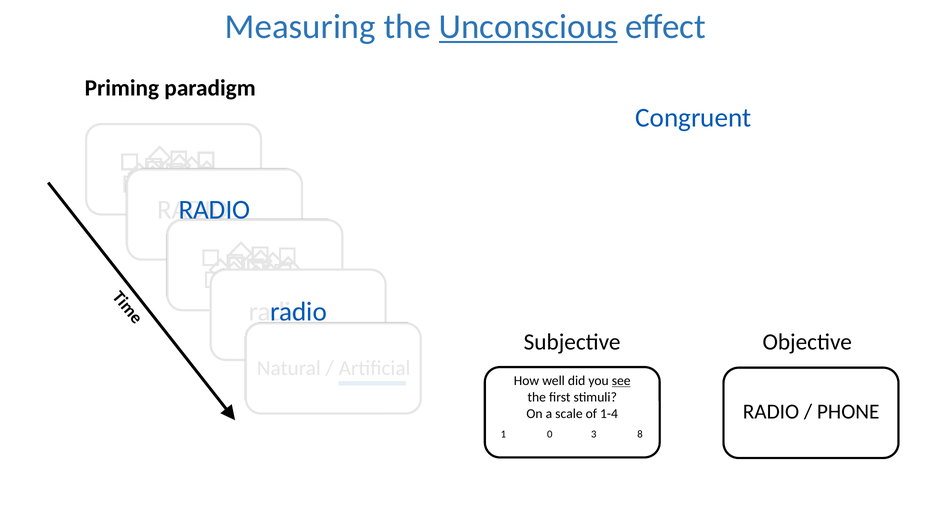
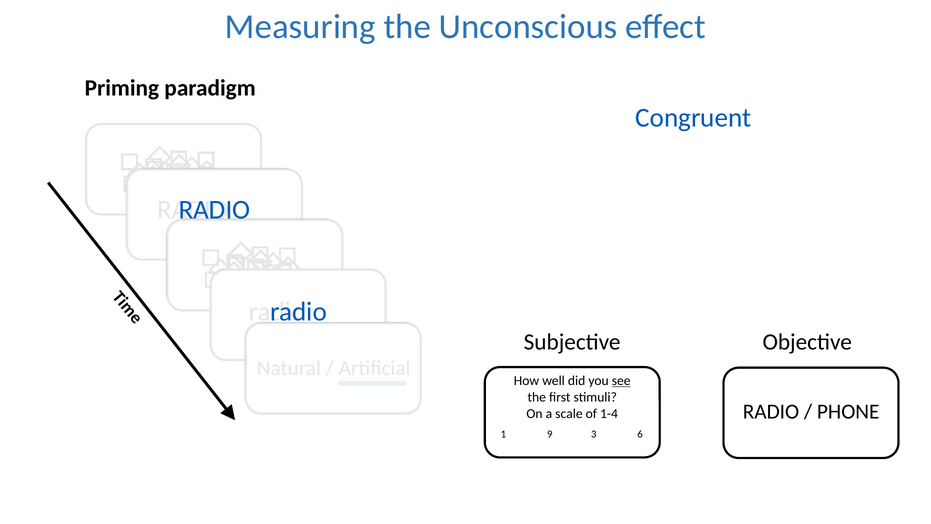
Unconscious underline: present -> none
0: 0 -> 9
8: 8 -> 6
